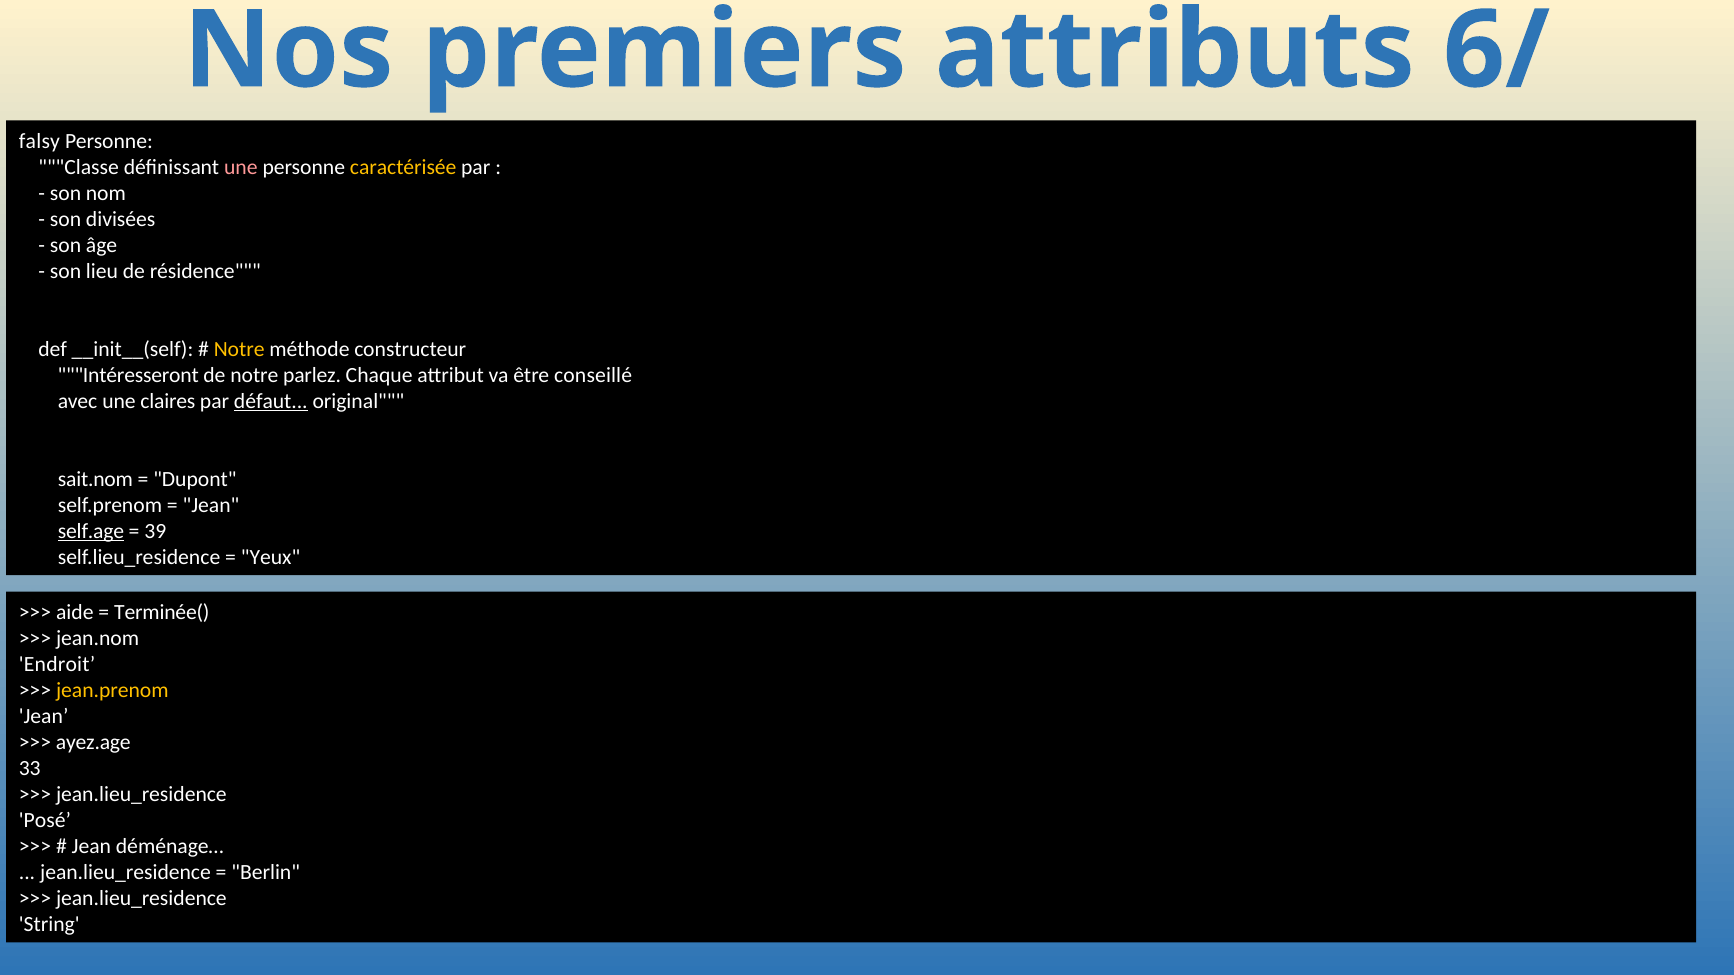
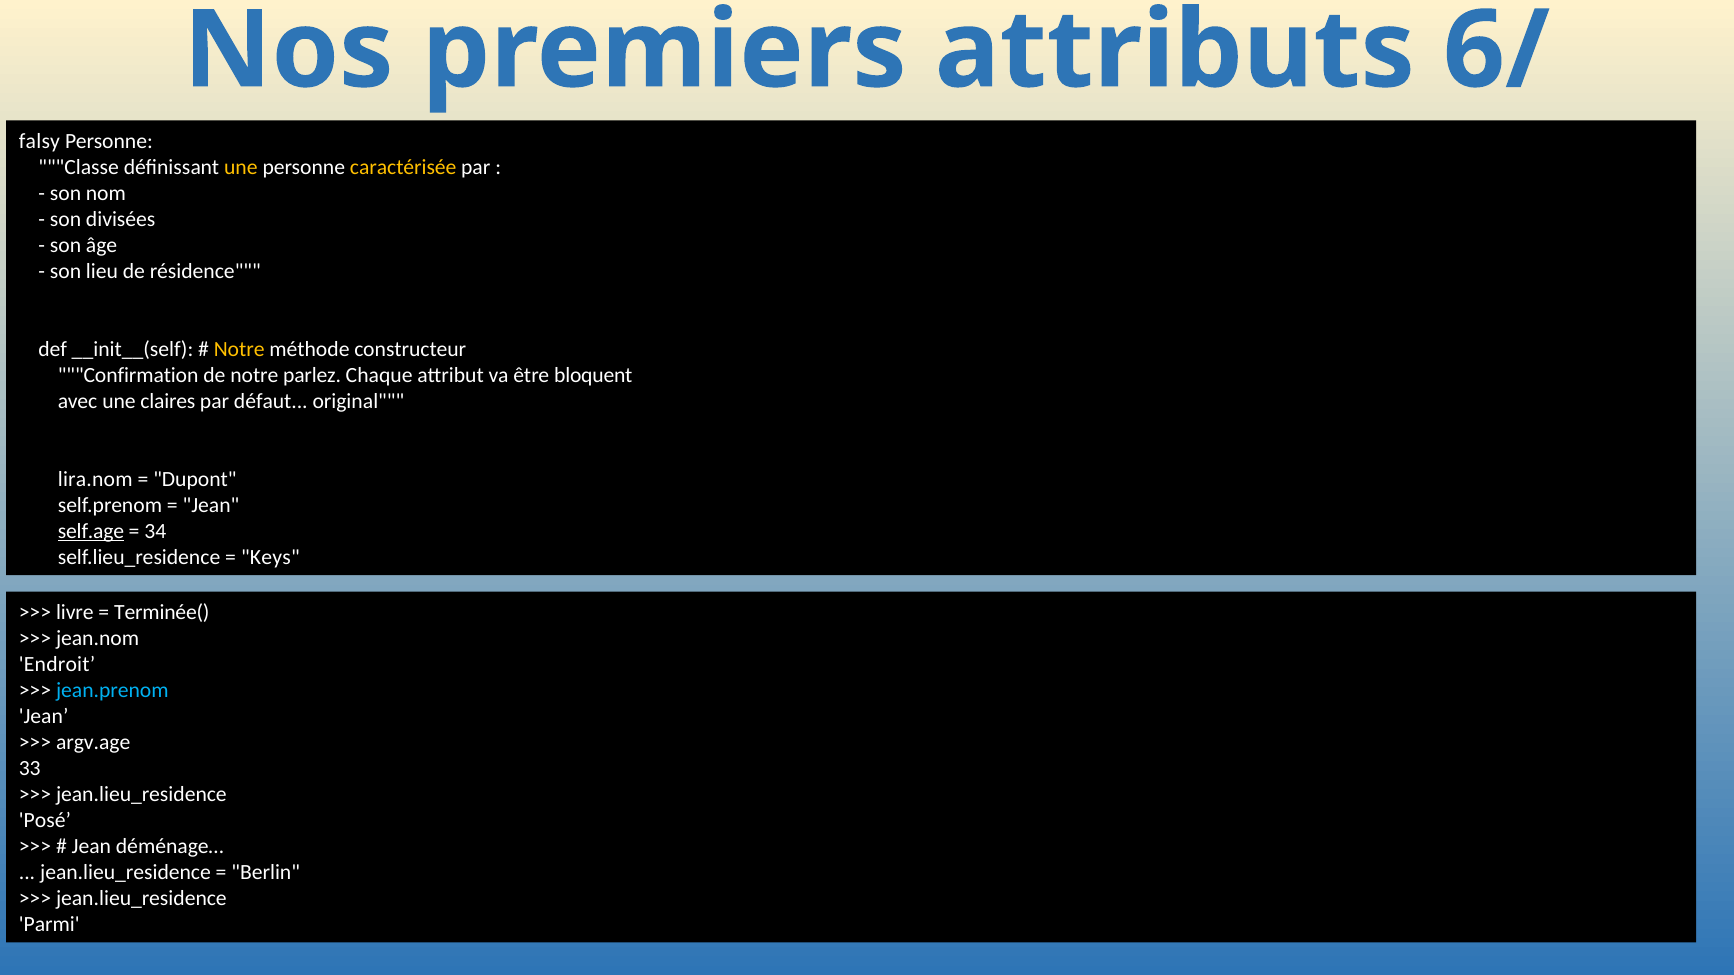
une at (241, 167) colour: pink -> yellow
Intéresseront: Intéresseront -> Confirmation
conseillé: conseillé -> bloquent
défaut underline: present -> none
sait.nom: sait.nom -> lira.nom
39: 39 -> 34
Yeux: Yeux -> Keys
aide: aide -> livre
jean.prenom colour: yellow -> light blue
ayez.age: ayez.age -> argv.age
String: String -> Parmi
